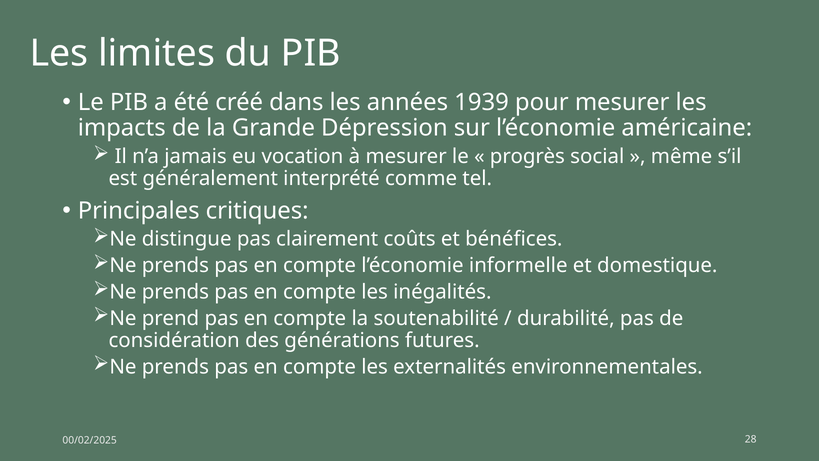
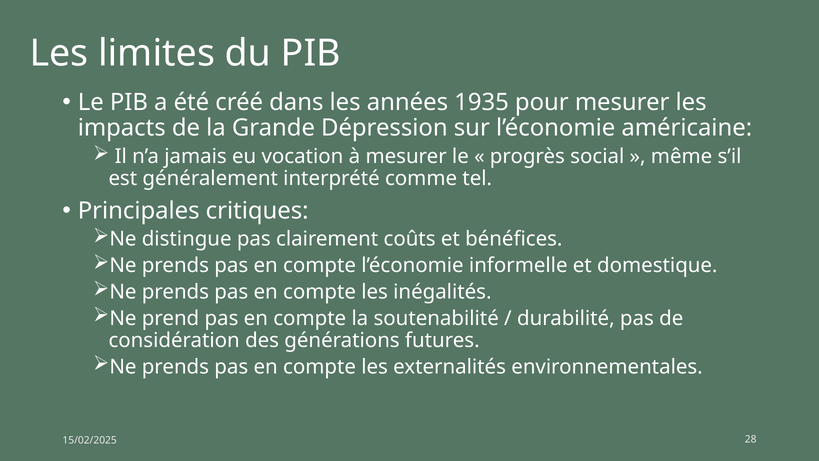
1939: 1939 -> 1935
00/02/2025: 00/02/2025 -> 15/02/2025
